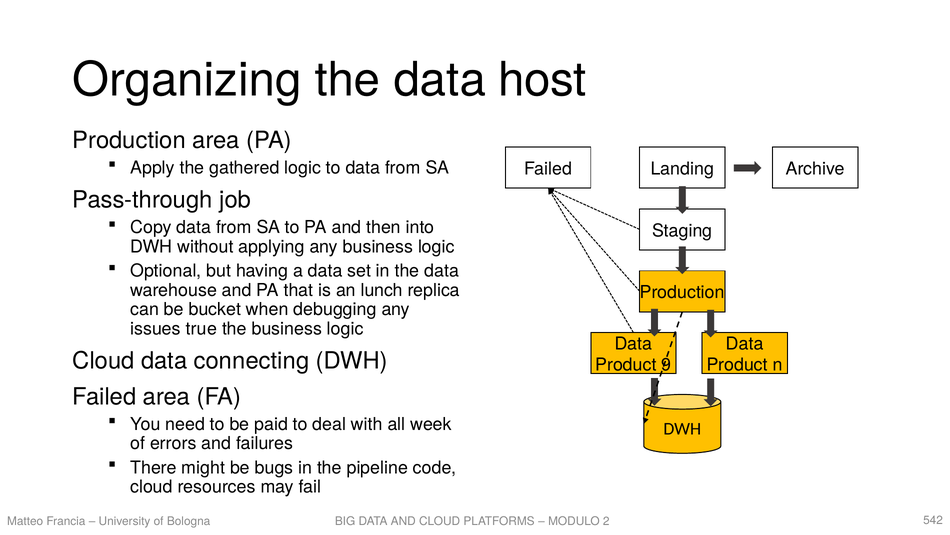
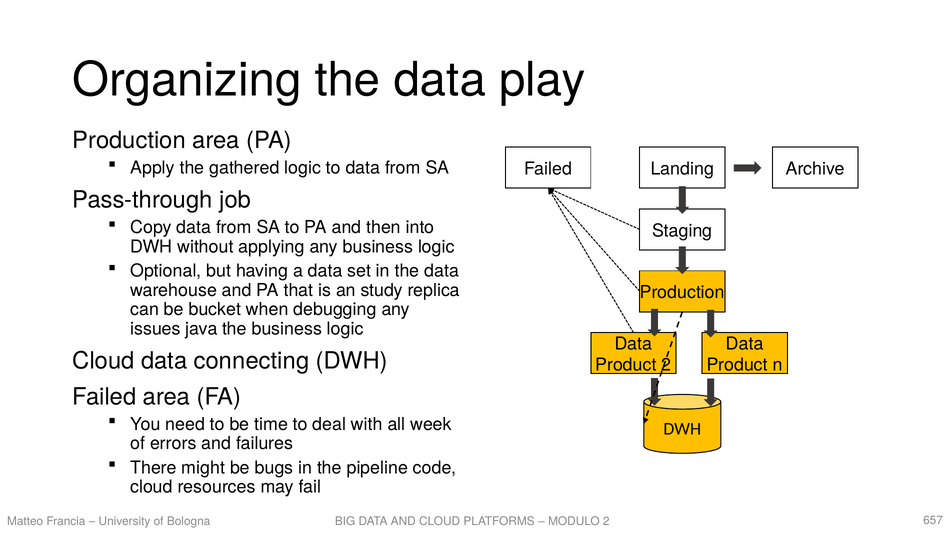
host: host -> play
lunch: lunch -> study
true: true -> java
Product 9: 9 -> 2
paid: paid -> time
542: 542 -> 657
